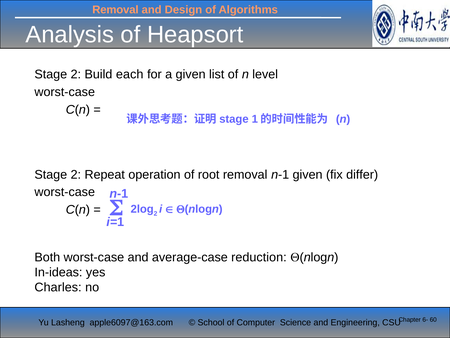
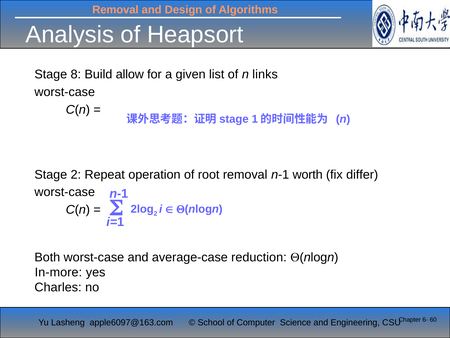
2 at (76, 74): 2 -> 8
each: each -> allow
level: level -> links
n-1 given: given -> worth
In-ideas: In-ideas -> In-more
